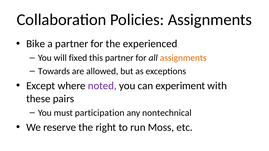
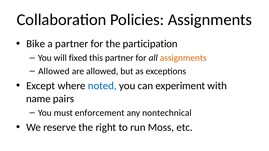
experienced: experienced -> participation
Towards at (54, 71): Towards -> Allowed
noted colour: purple -> blue
these: these -> name
participation: participation -> enforcement
